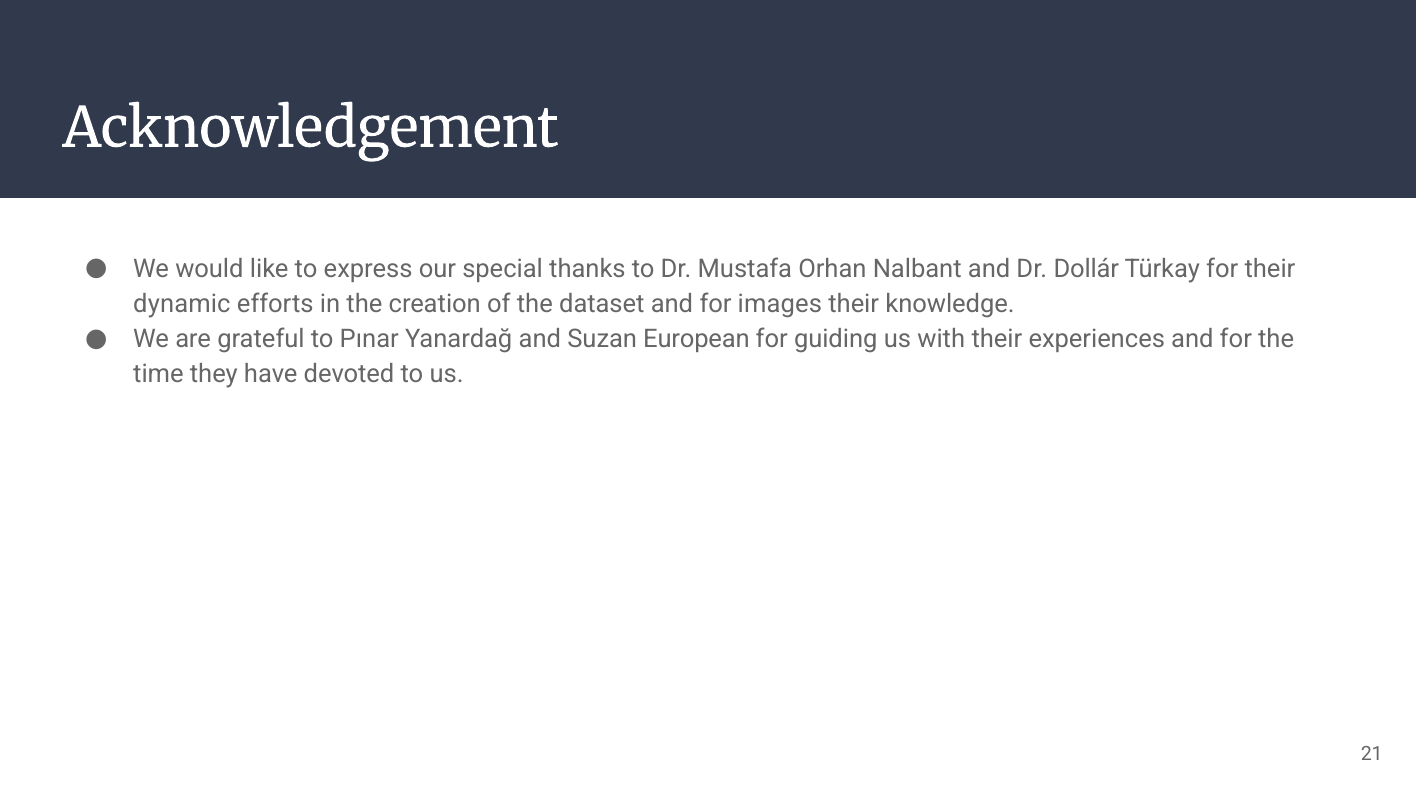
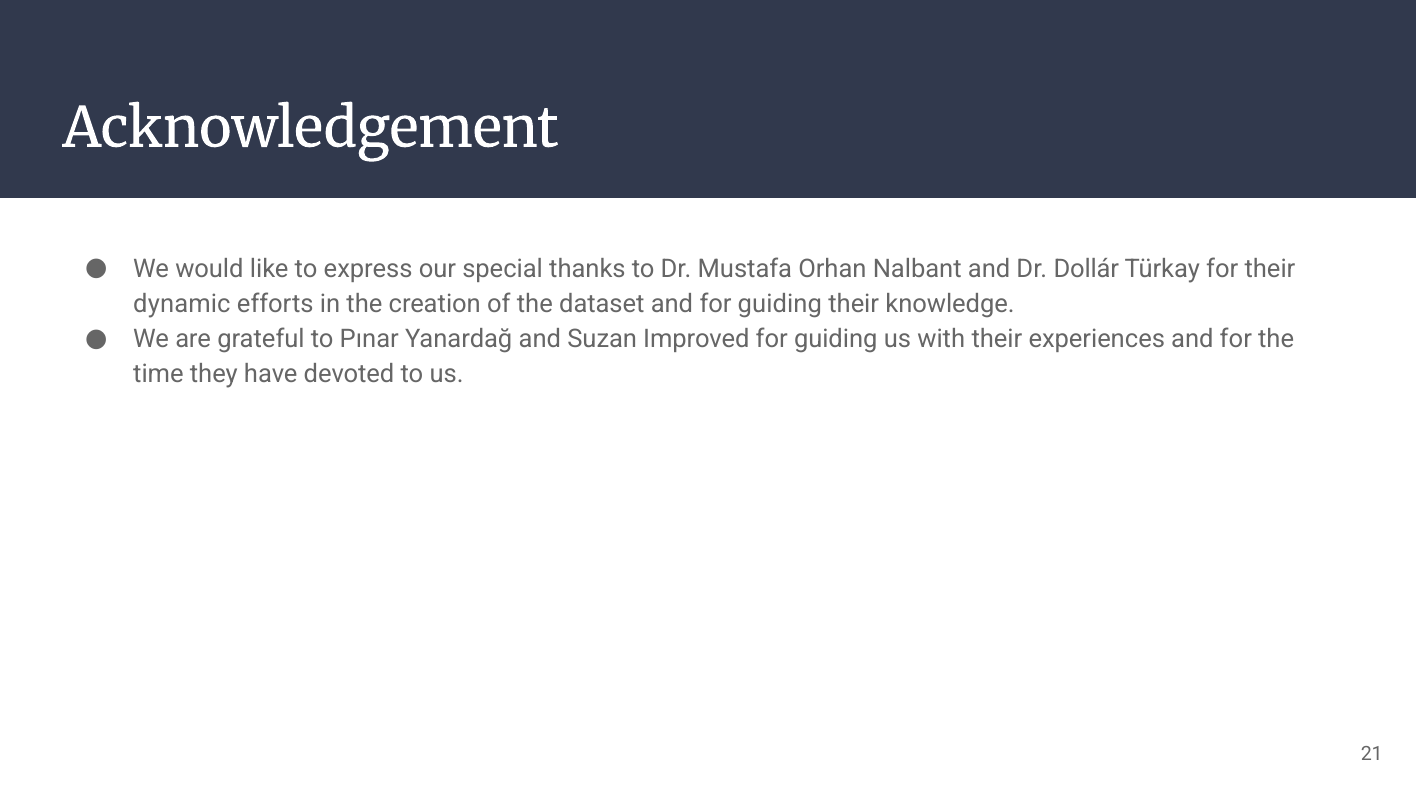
and for images: images -> guiding
European: European -> Improved
